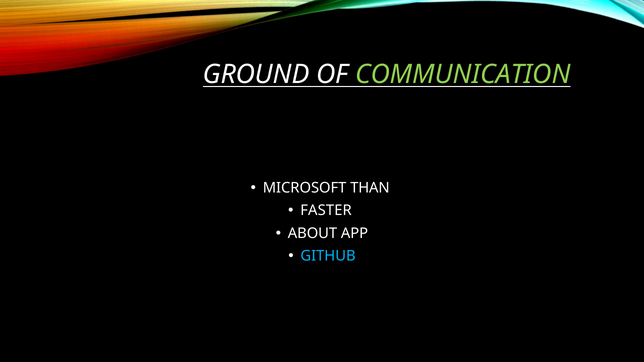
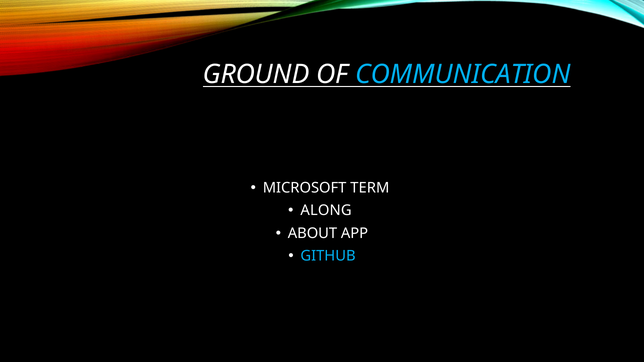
COMMUNICATION colour: light green -> light blue
THAN: THAN -> TERM
FASTER: FASTER -> ALONG
